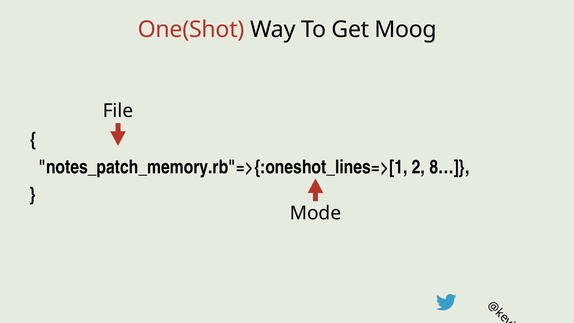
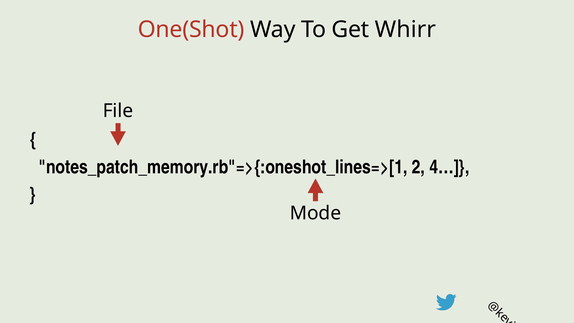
Moog: Moog -> Whirr
8…: 8… -> 4…
